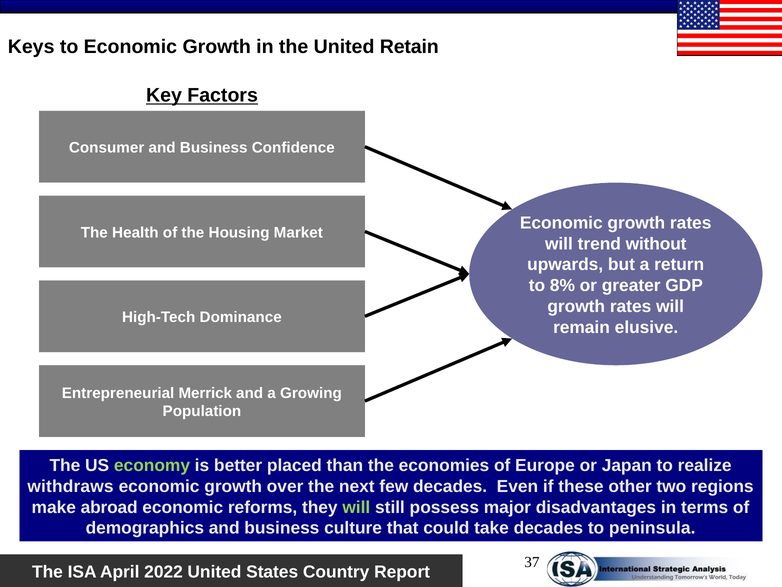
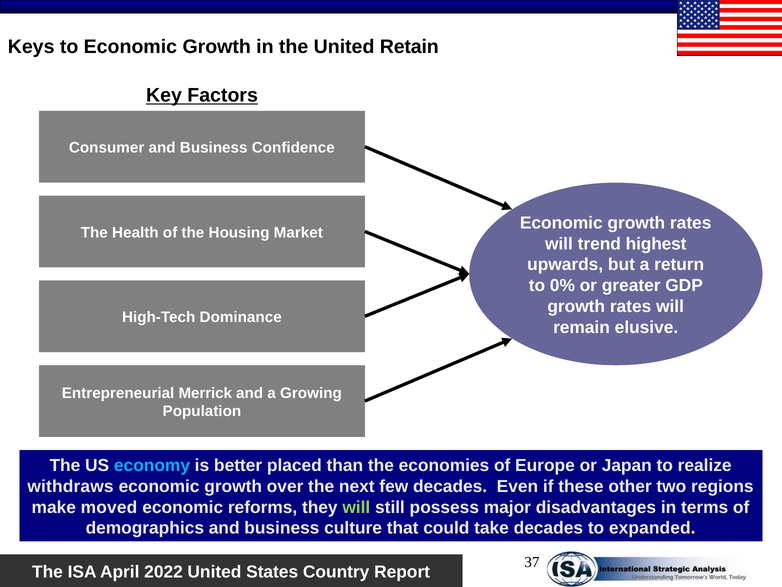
without: without -> highest
8%: 8% -> 0%
economy colour: light green -> light blue
abroad: abroad -> moved
peninsula: peninsula -> expanded
